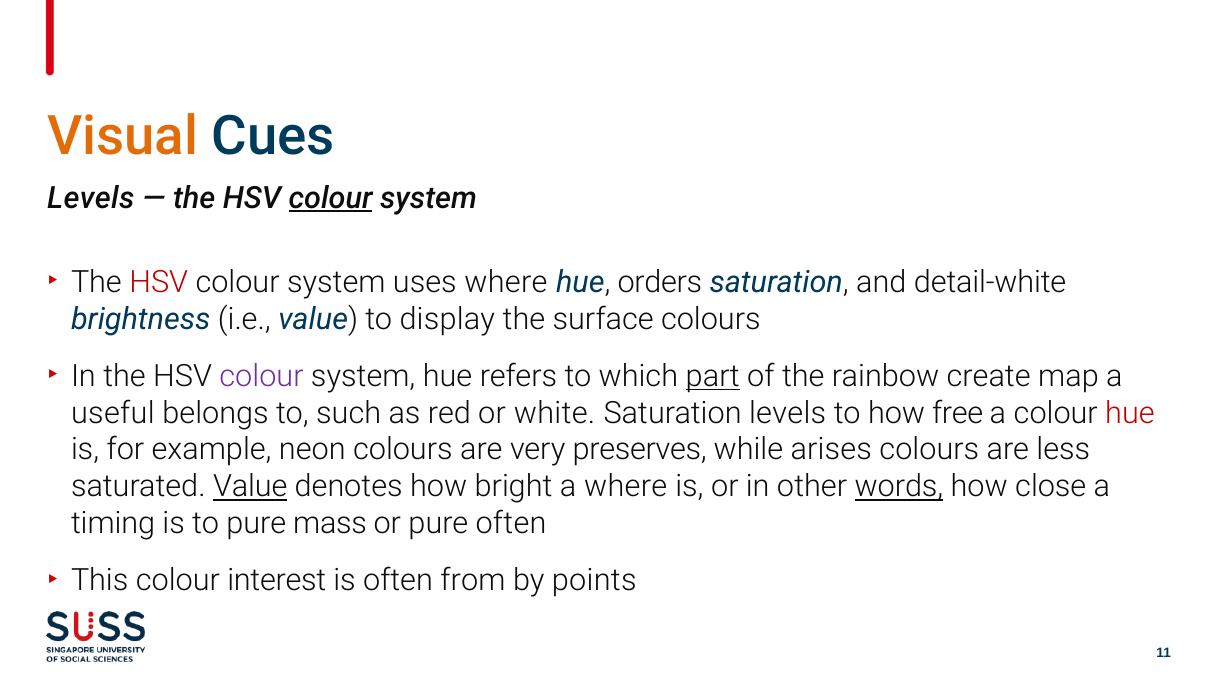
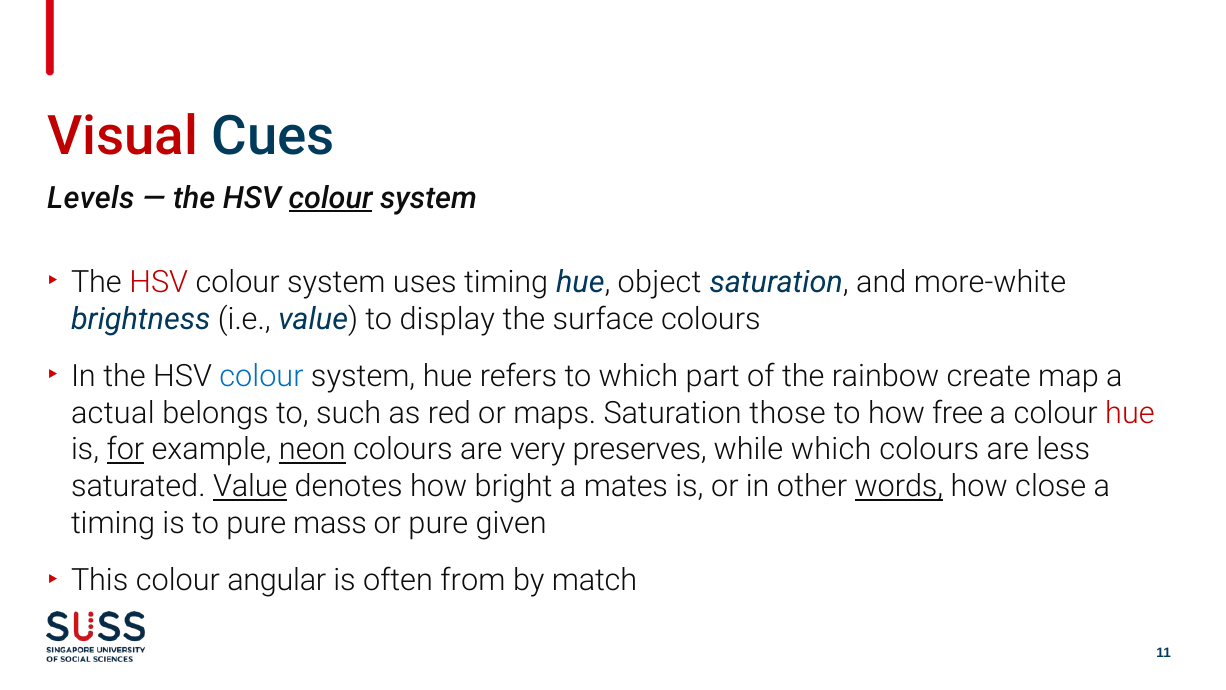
Visual colour: orange -> red
uses where: where -> timing
orders: orders -> object
detail-white: detail-white -> more-white
colour at (261, 376) colour: purple -> blue
part underline: present -> none
useful: useful -> actual
white: white -> maps
Saturation levels: levels -> those
for underline: none -> present
neon underline: none -> present
while arises: arises -> which
a where: where -> mates
pure often: often -> given
interest: interest -> angular
points: points -> match
